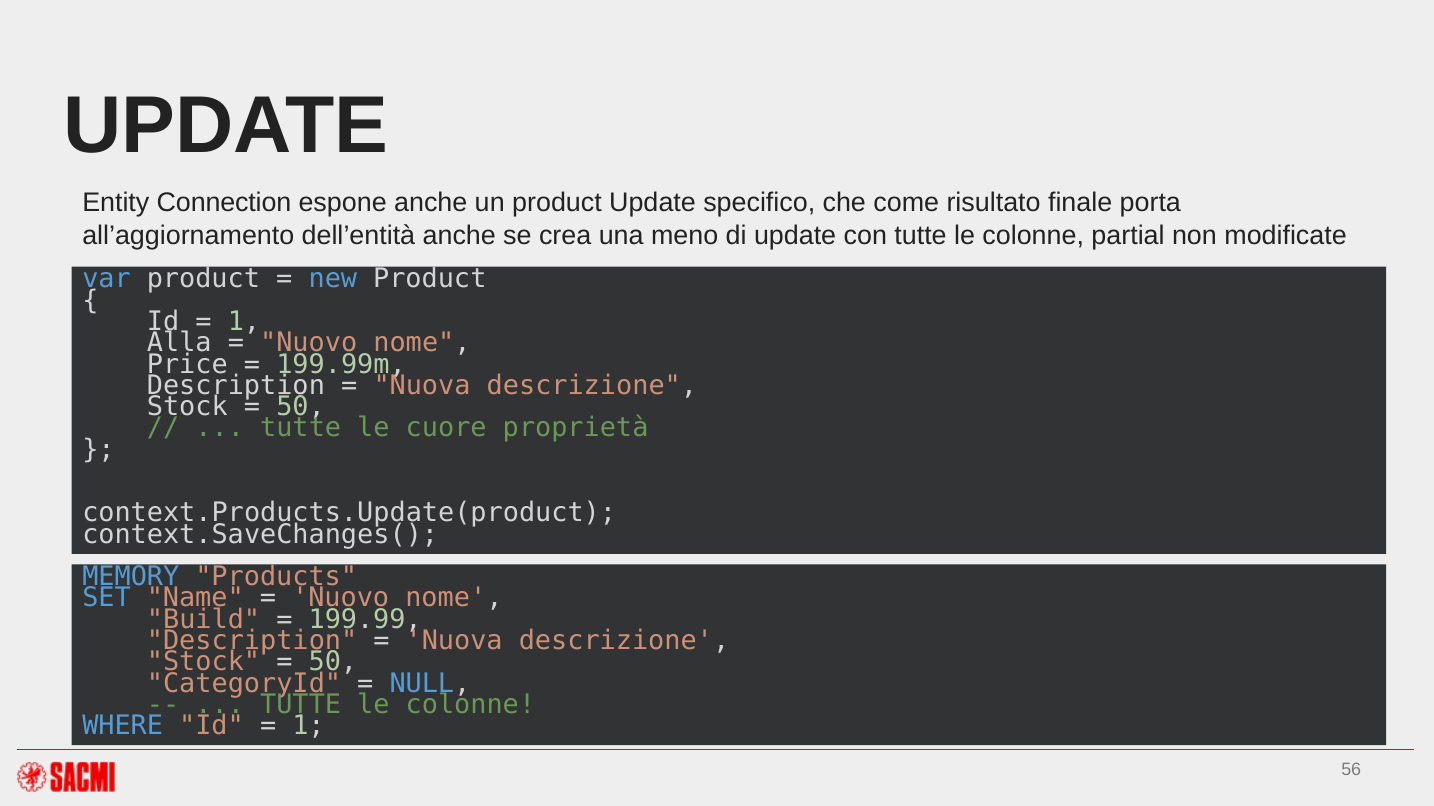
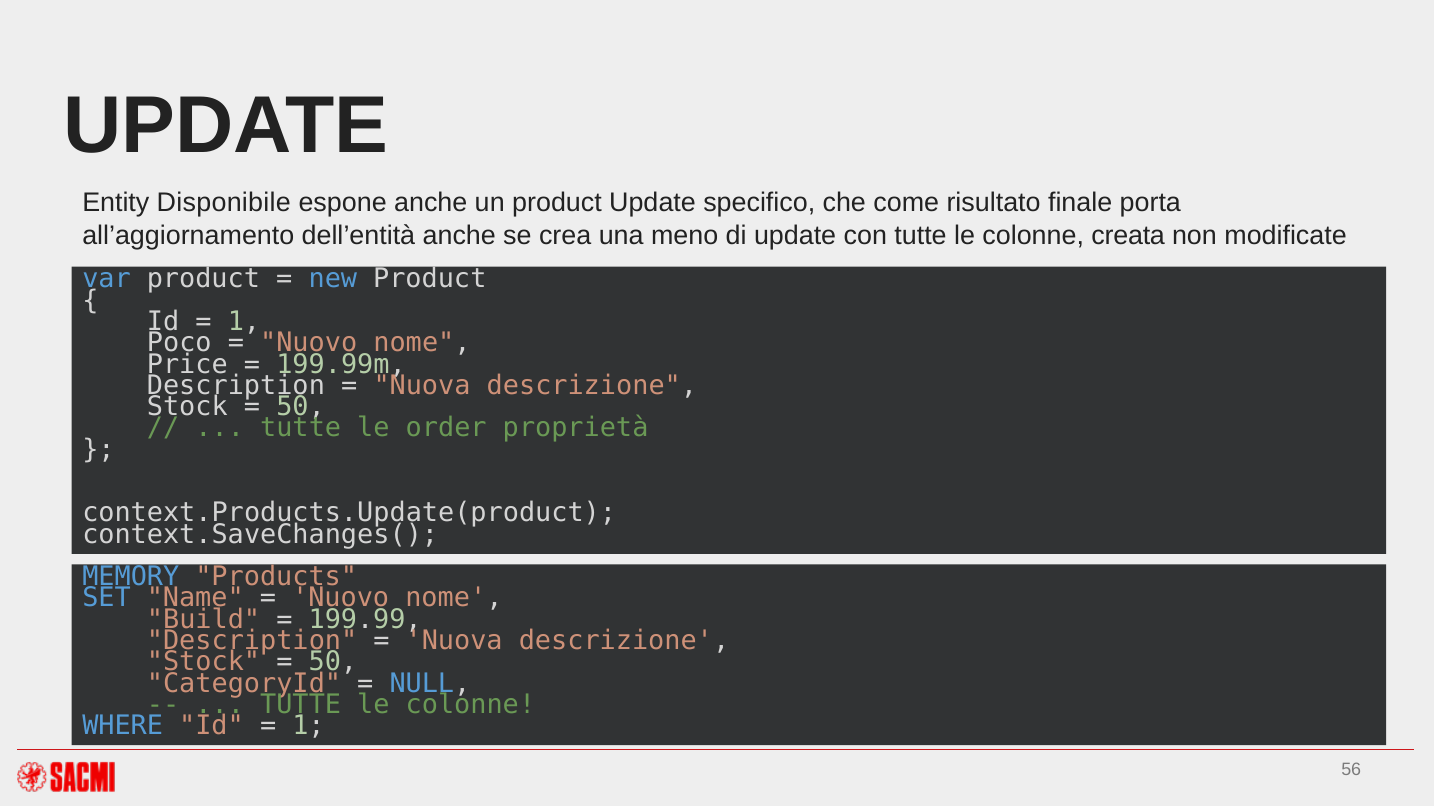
Connection: Connection -> Disponibile
partial: partial -> creata
Alla: Alla -> Poco
cuore: cuore -> order
